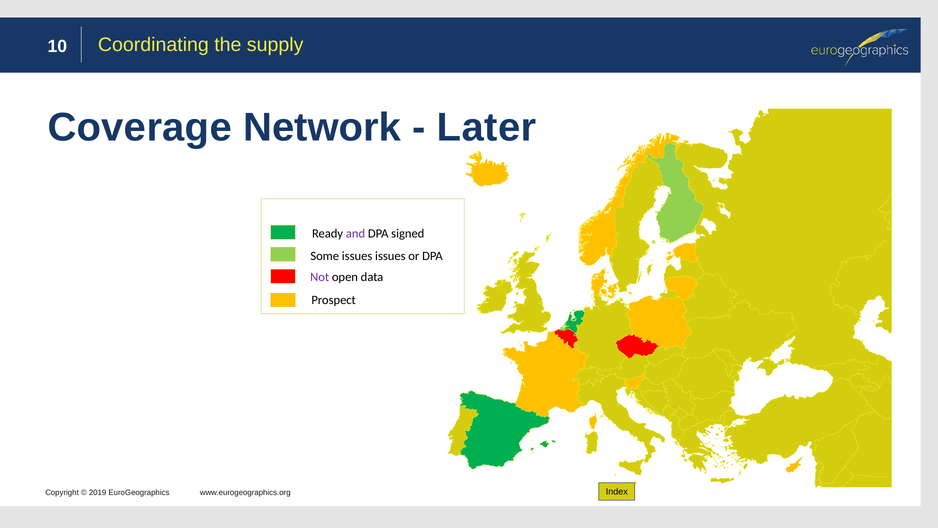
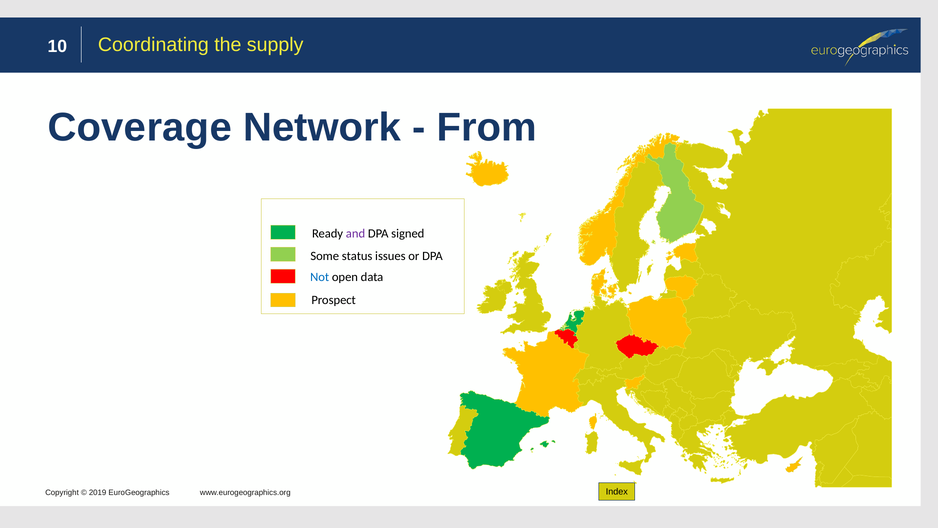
Later: Later -> From
Some issues: issues -> status
Not colour: purple -> blue
